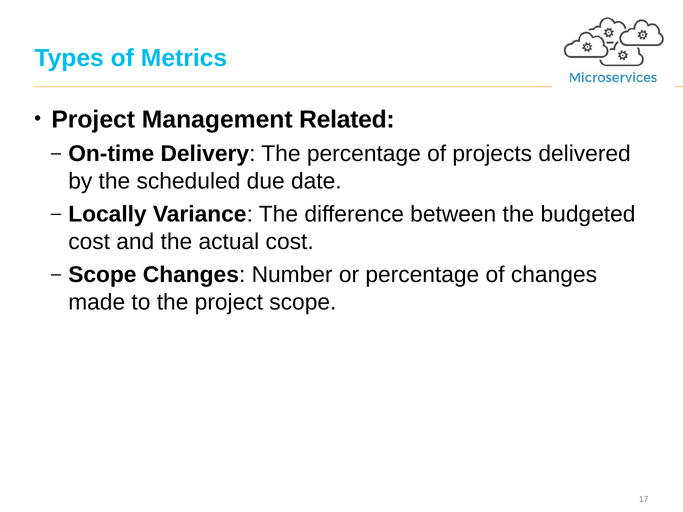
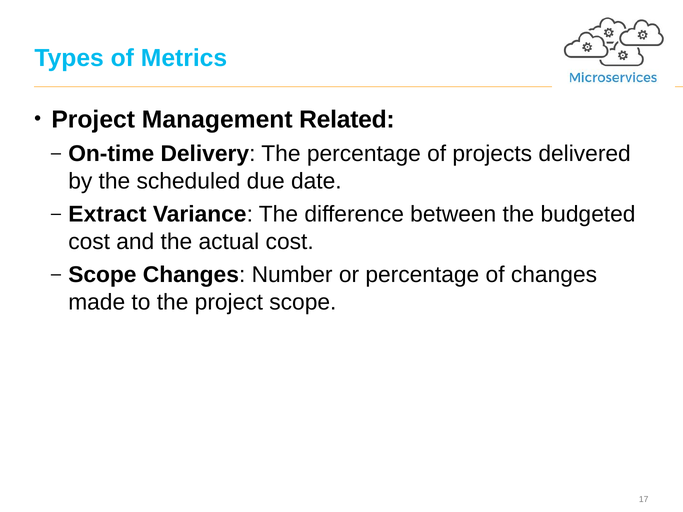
Locally: Locally -> Extract
